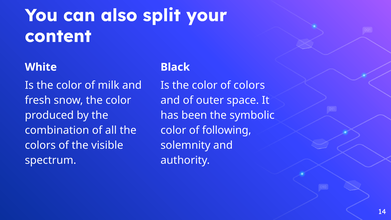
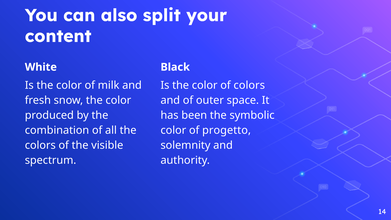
following: following -> progetto
